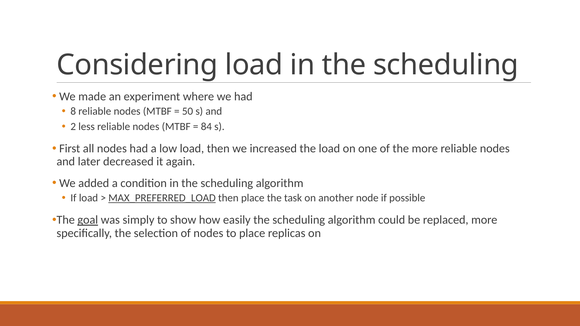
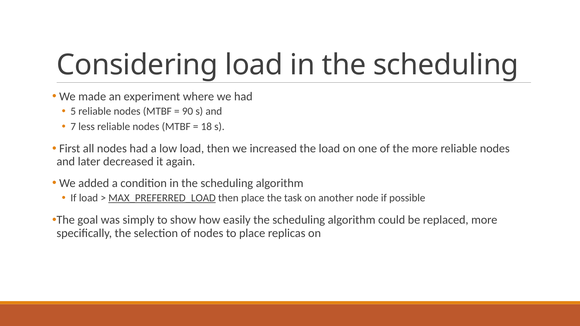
8: 8 -> 5
50: 50 -> 90
2: 2 -> 7
84: 84 -> 18
goal underline: present -> none
